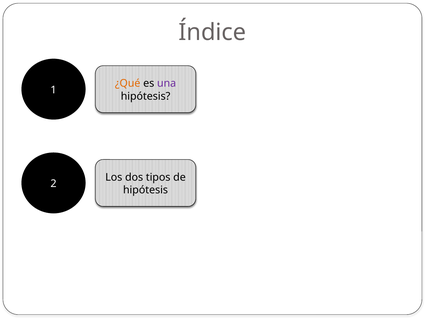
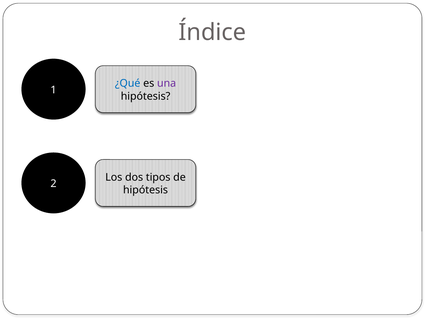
¿Qué colour: orange -> blue
